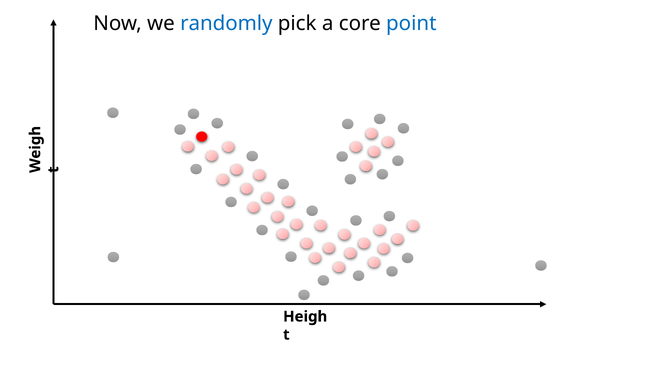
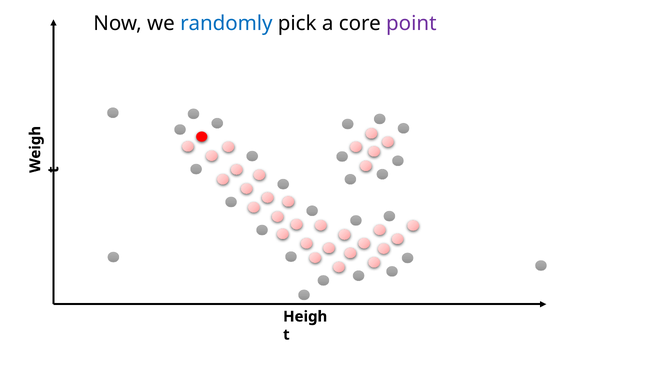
point colour: blue -> purple
